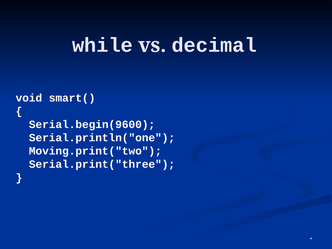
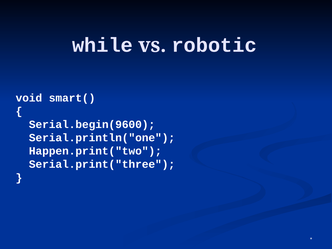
decimal: decimal -> robotic
Moving.print("two: Moving.print("two -> Happen.print("two
